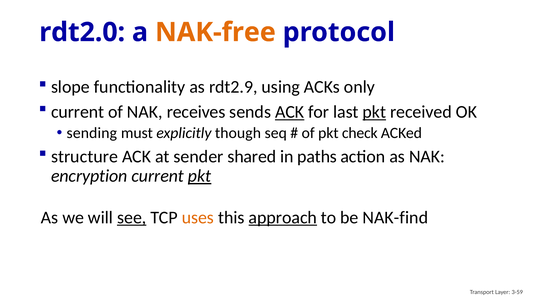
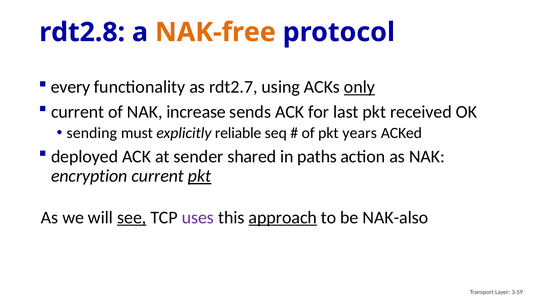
rdt2.0: rdt2.0 -> rdt2.8
slope: slope -> every
rdt2.9: rdt2.9 -> rdt2.7
only underline: none -> present
receives: receives -> increase
ACK at (290, 112) underline: present -> none
pkt at (374, 112) underline: present -> none
though: though -> reliable
check: check -> years
structure: structure -> deployed
uses colour: orange -> purple
NAK-find: NAK-find -> NAK-also
